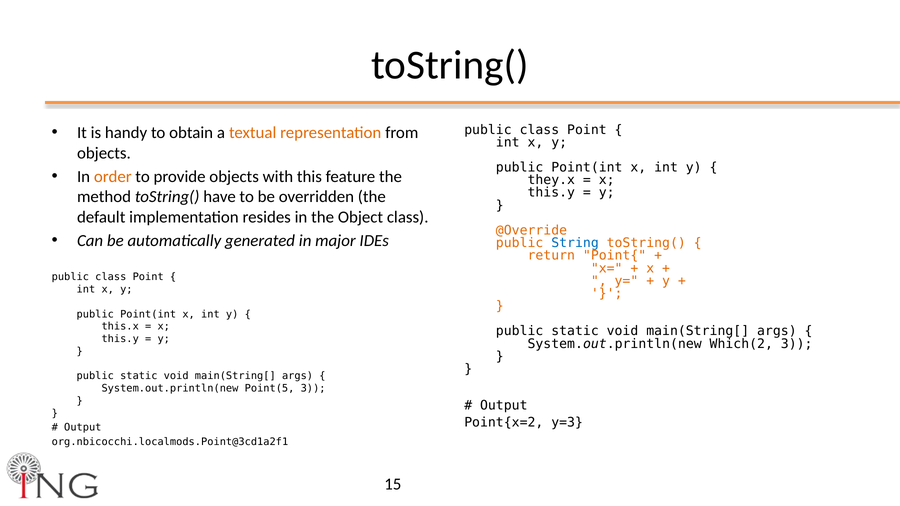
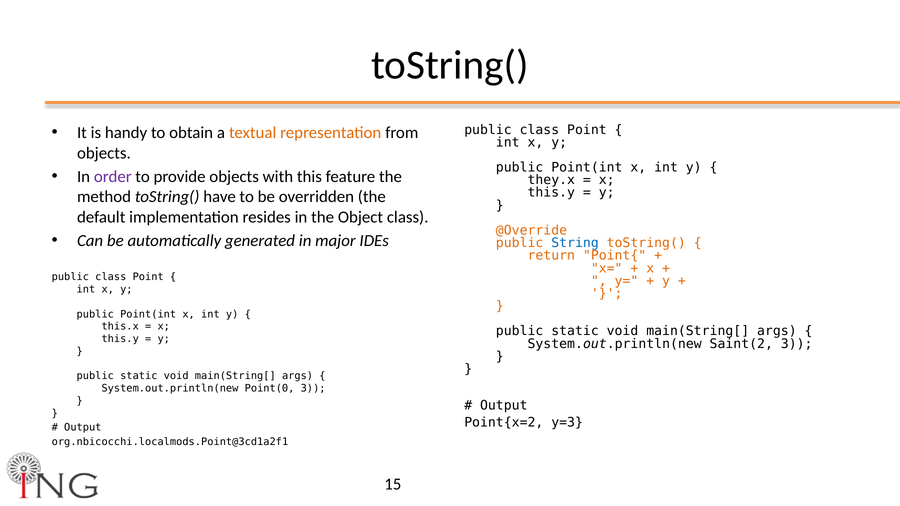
order colour: orange -> purple
Which(2: Which(2 -> Saint(2
Point(5: Point(5 -> Point(0
